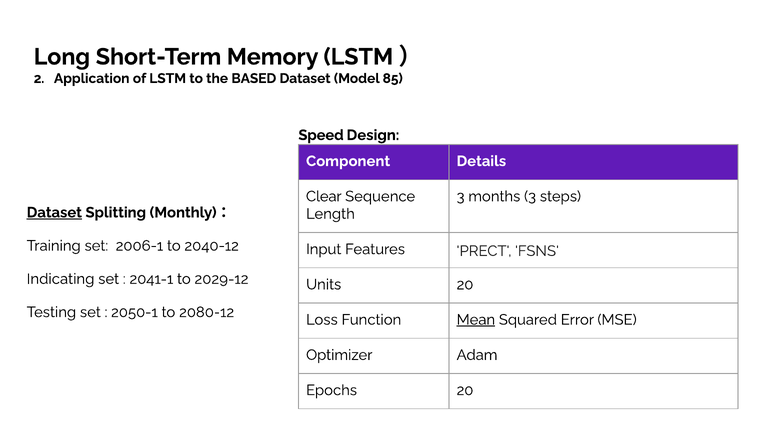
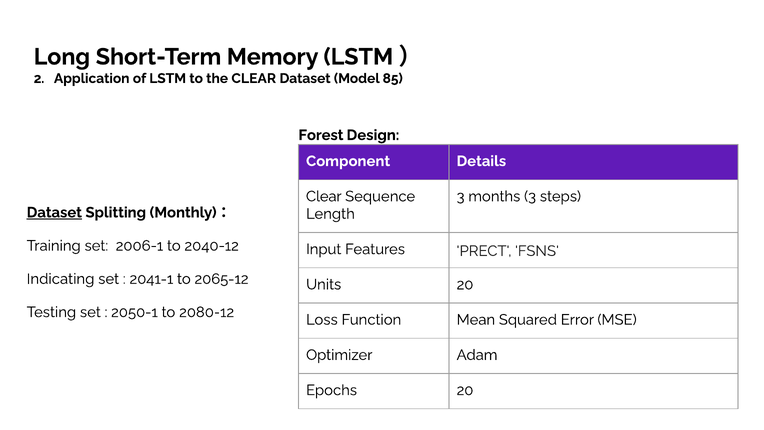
the BASED: BASED -> CLEAR
Speed: Speed -> Forest
2029-12: 2029-12 -> 2065-12
Mean underline: present -> none
